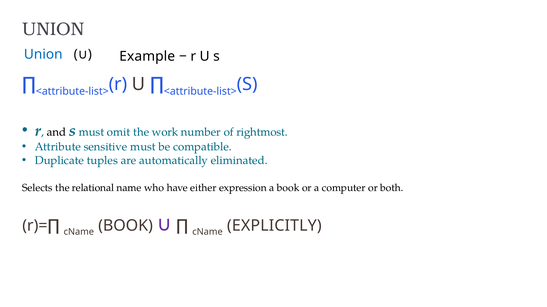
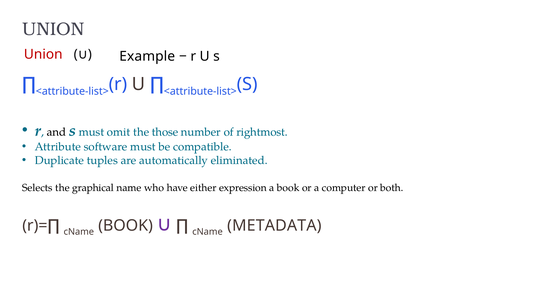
Union at (43, 54) colour: blue -> red
work: work -> those
sensitive: sensitive -> software
relational: relational -> graphical
EXPLICITLY: EXPLICITLY -> METADATA
